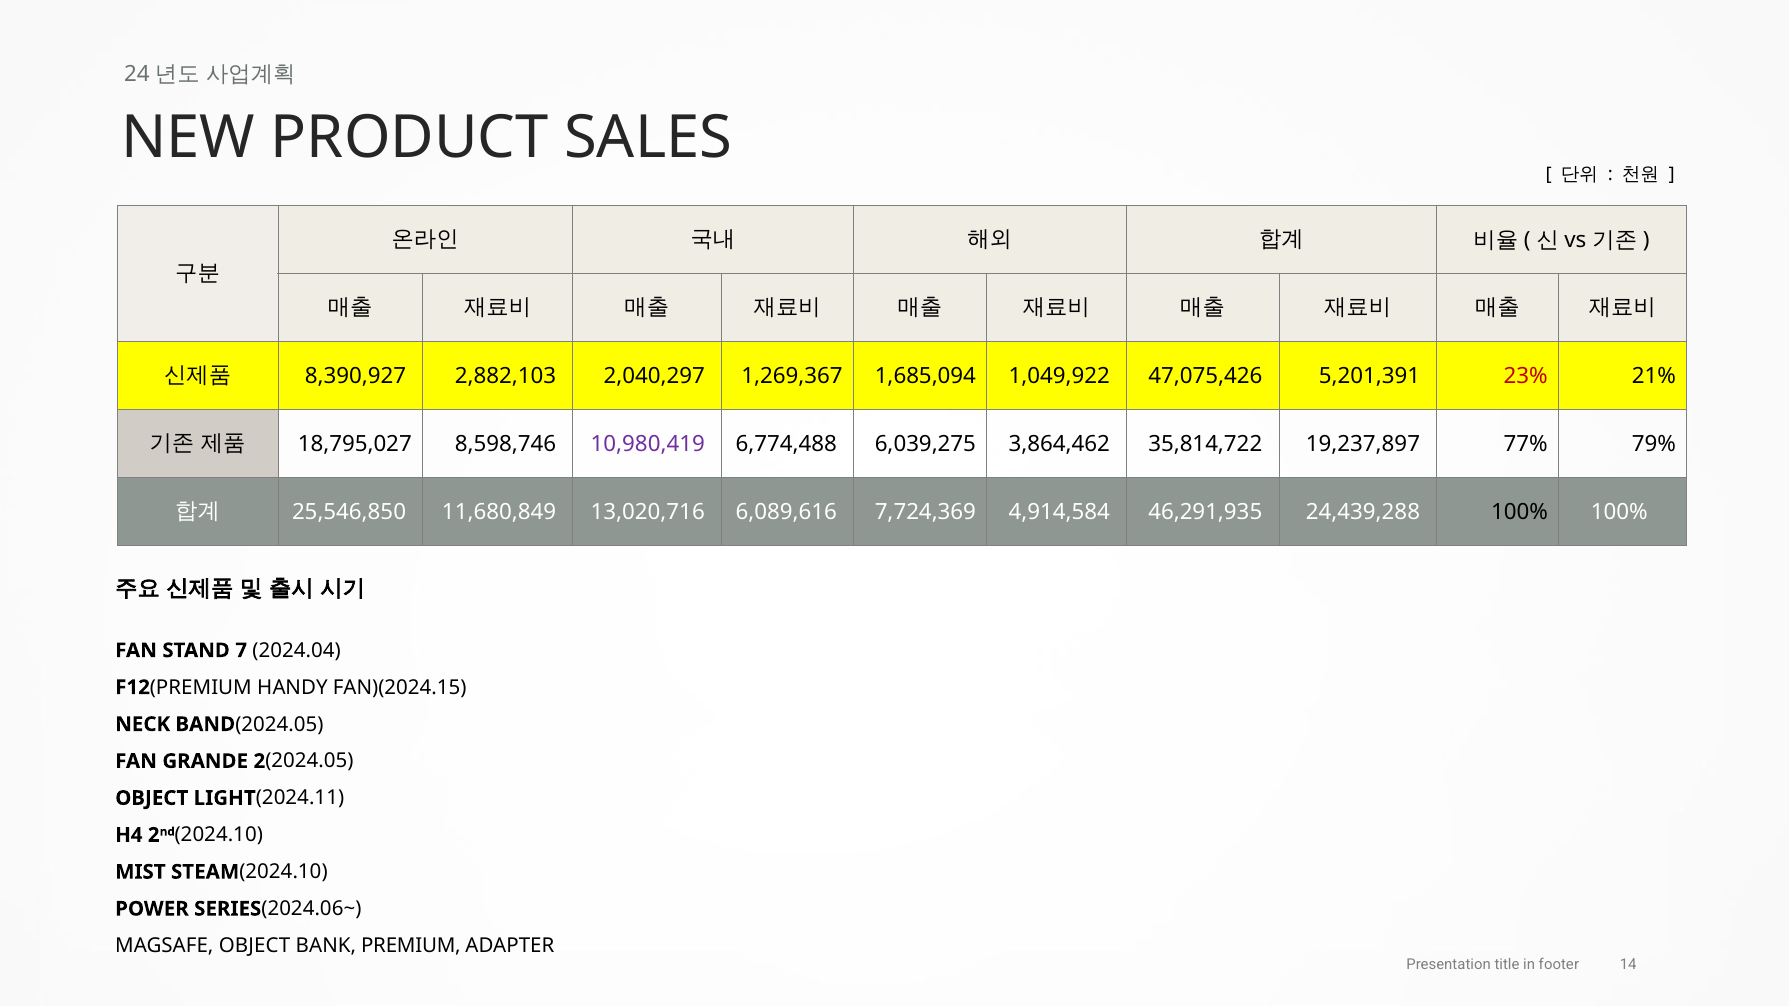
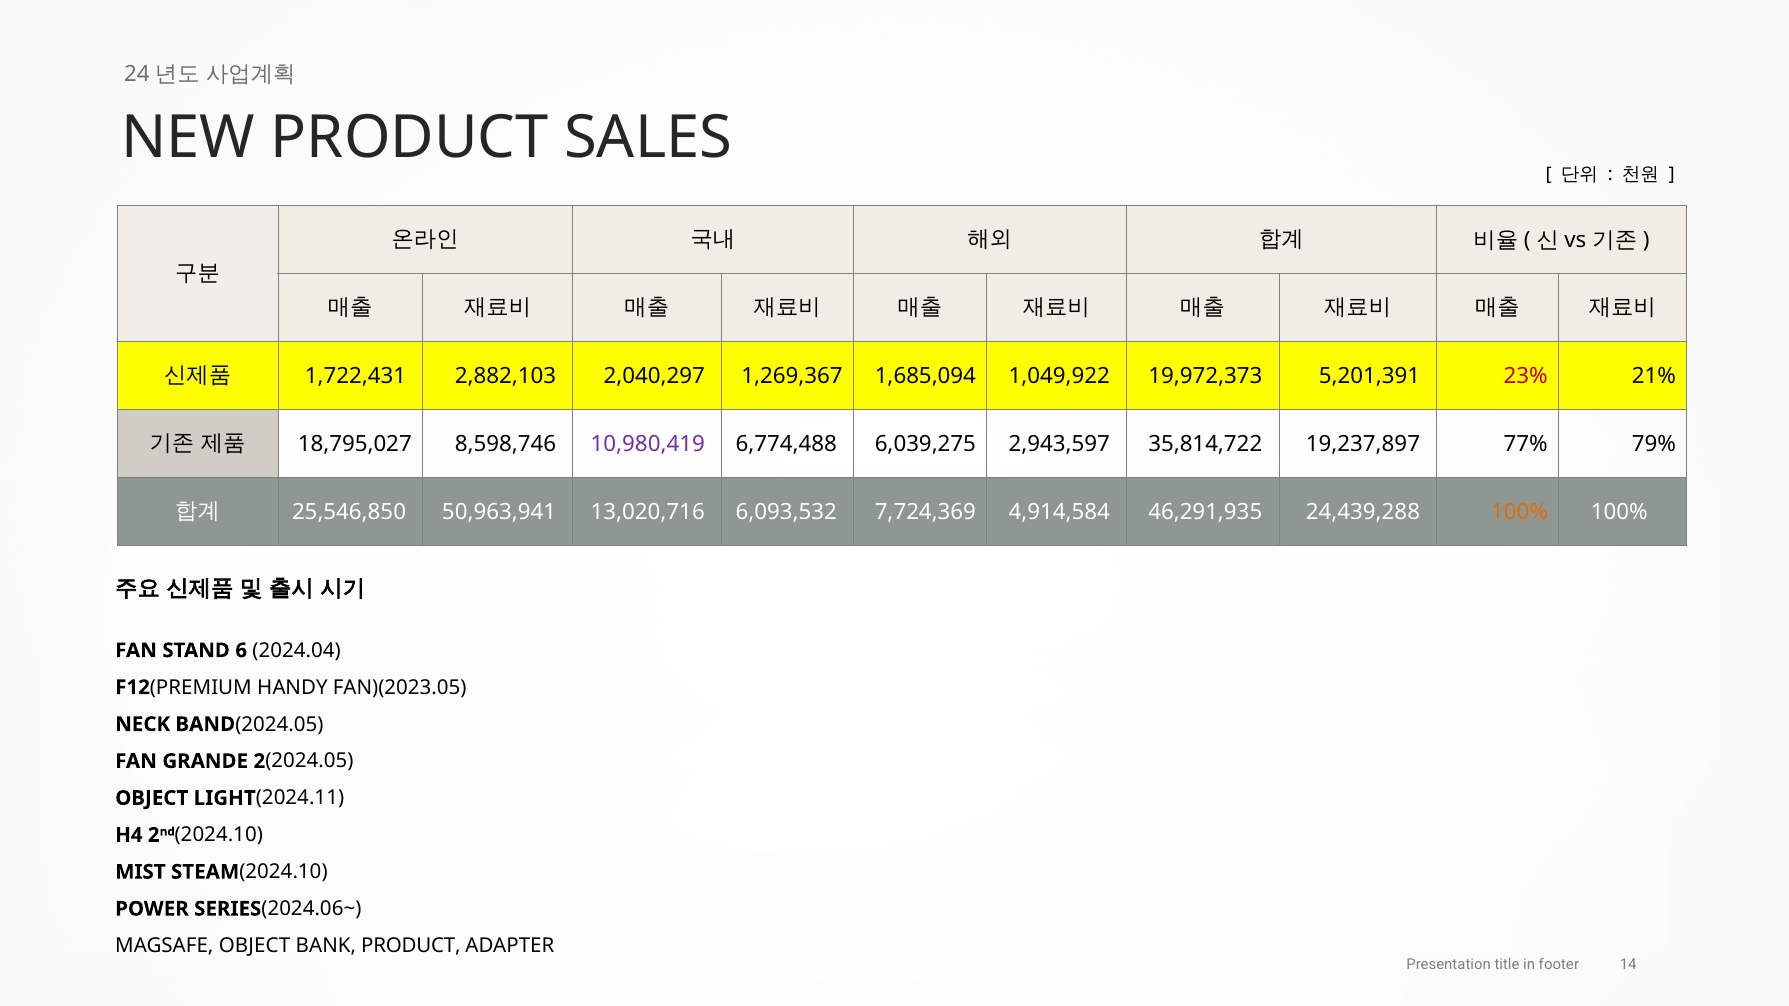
8,390,927: 8,390,927 -> 1,722,431
47,075,426: 47,075,426 -> 19,972,373
3,864,462: 3,864,462 -> 2,943,597
11,680,849: 11,680,849 -> 50,963,941
6,089,616: 6,089,616 -> 6,093,532
100% at (1519, 513) colour: black -> orange
7: 7 -> 6
FAN)(2024.15: FAN)(2024.15 -> FAN)(2023.05
BANK PREMIUM: PREMIUM -> PRODUCT
